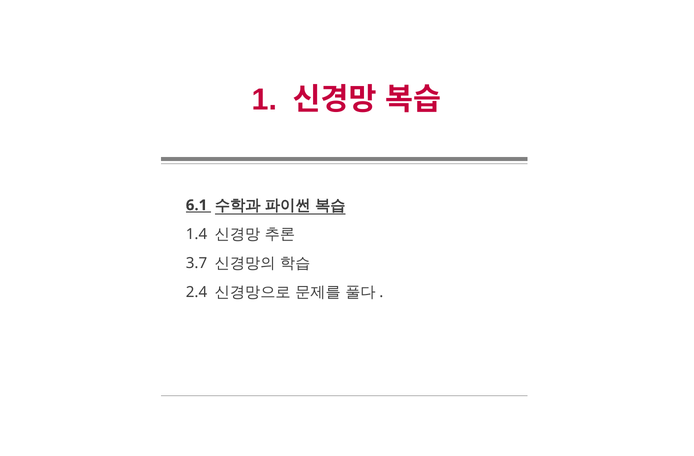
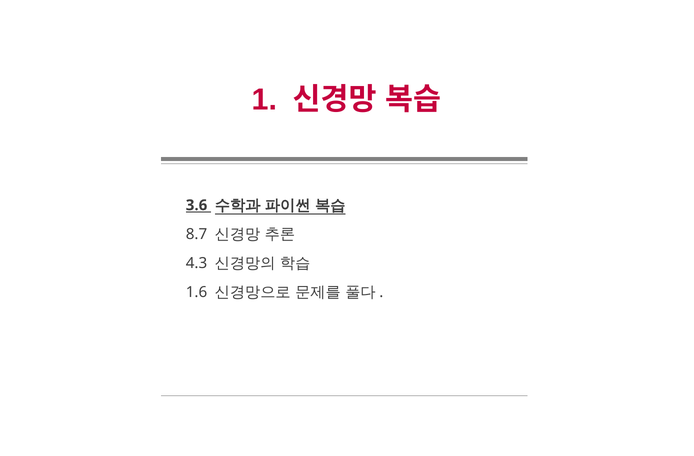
6.1: 6.1 -> 3.6
1.4: 1.4 -> 8.7
3.7: 3.7 -> 4.3
2.4: 2.4 -> 1.6
